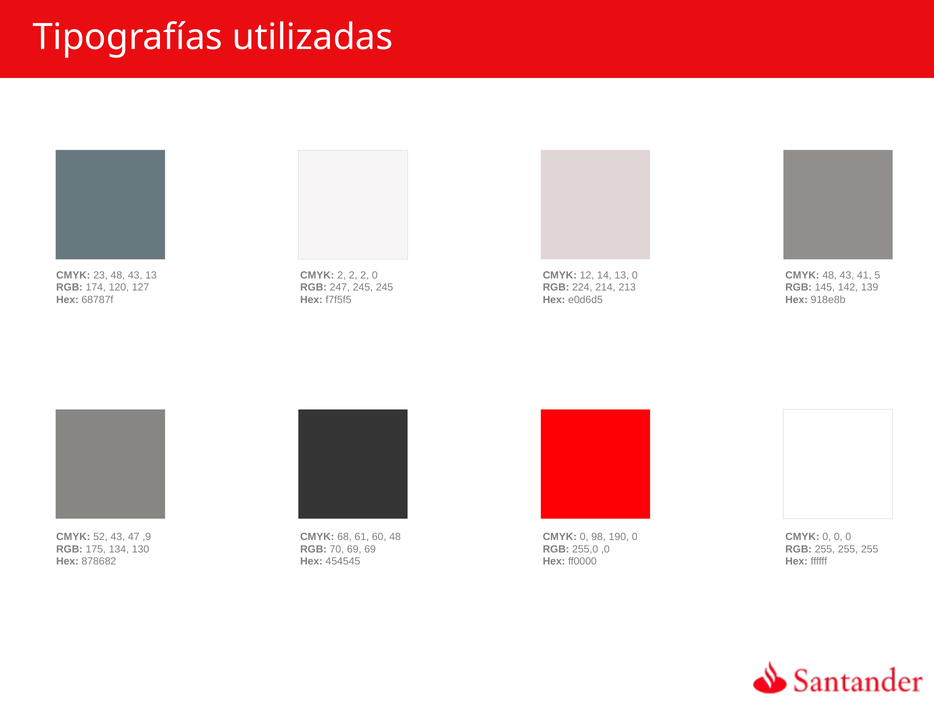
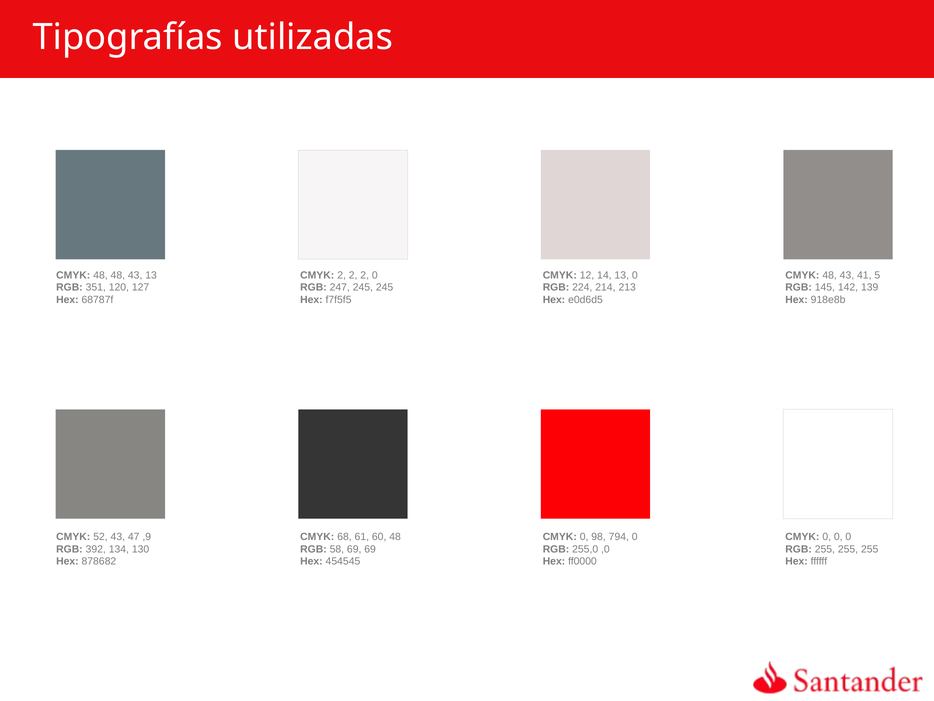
23 at (100, 275): 23 -> 48
174: 174 -> 351
190: 190 -> 794
175: 175 -> 392
70: 70 -> 58
